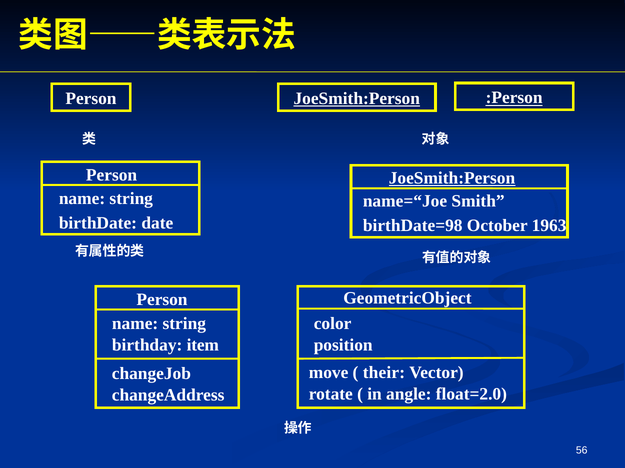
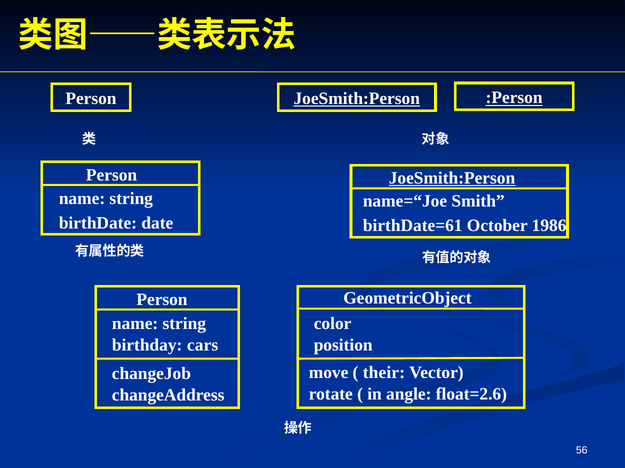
birthDate=98: birthDate=98 -> birthDate=61
1963: 1963 -> 1986
item: item -> cars
float=2.0: float=2.0 -> float=2.6
